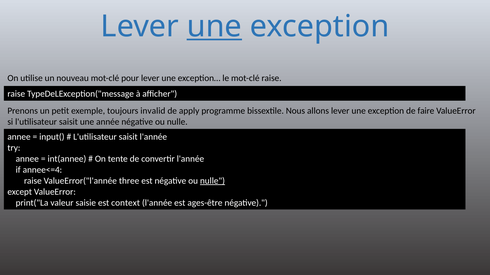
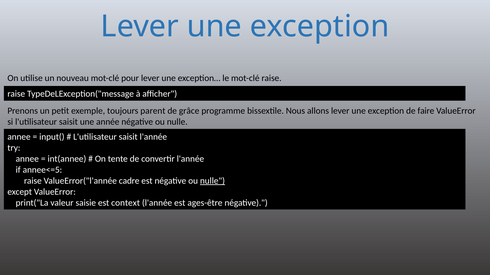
une at (214, 26) underline: present -> none
invalid: invalid -> parent
apply: apply -> grâce
annee<=4: annee<=4 -> annee<=5
three: three -> cadre
